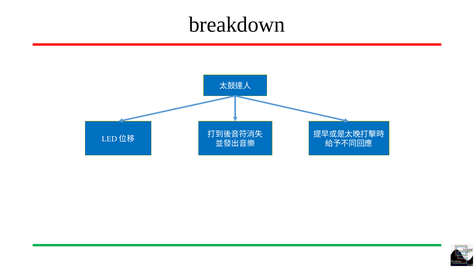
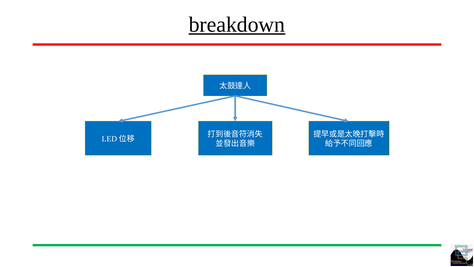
breakdown underline: none -> present
